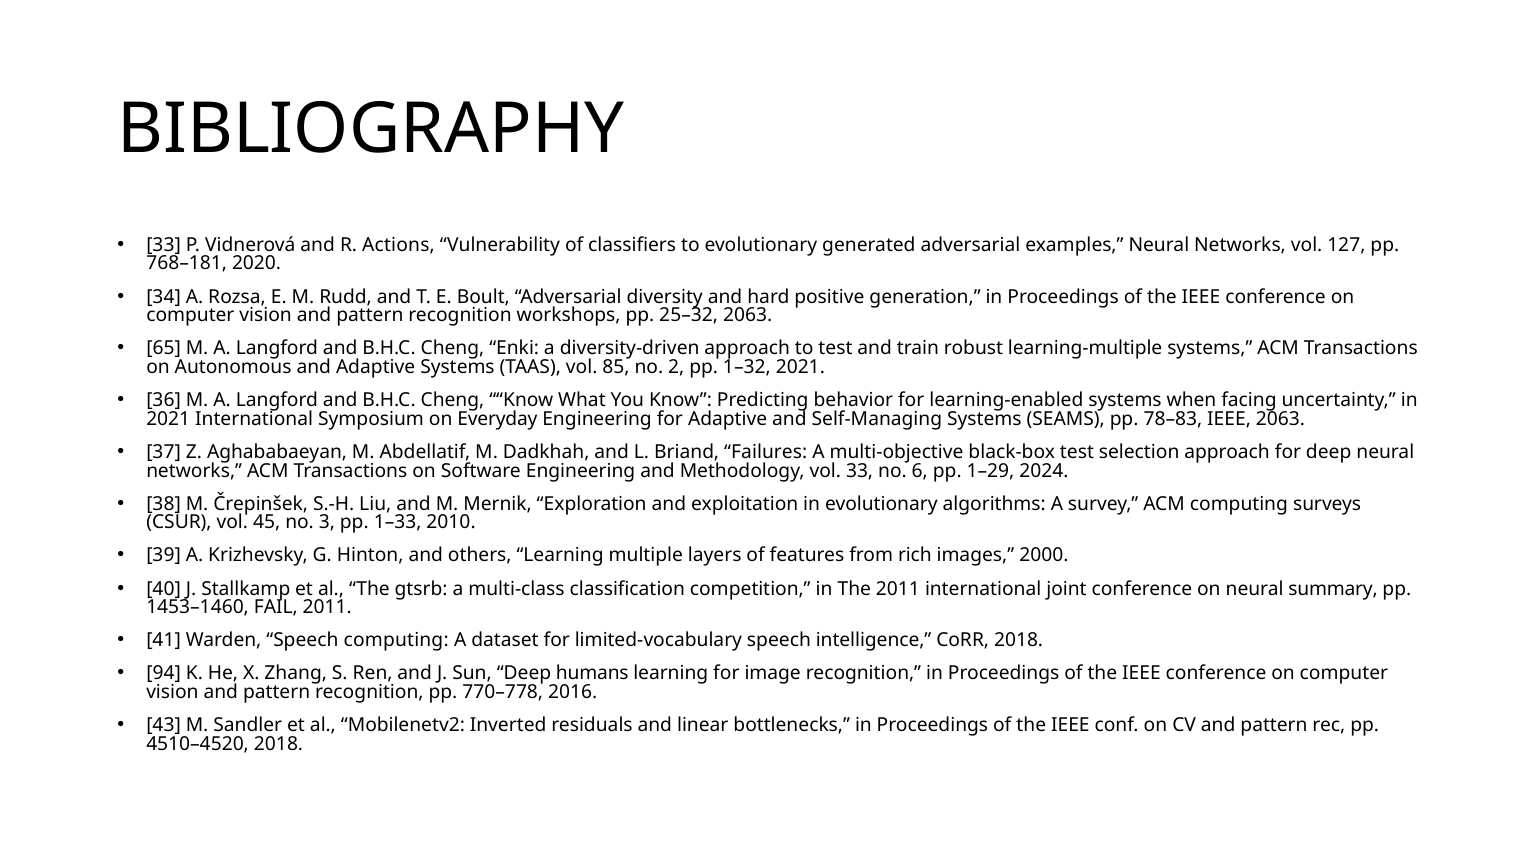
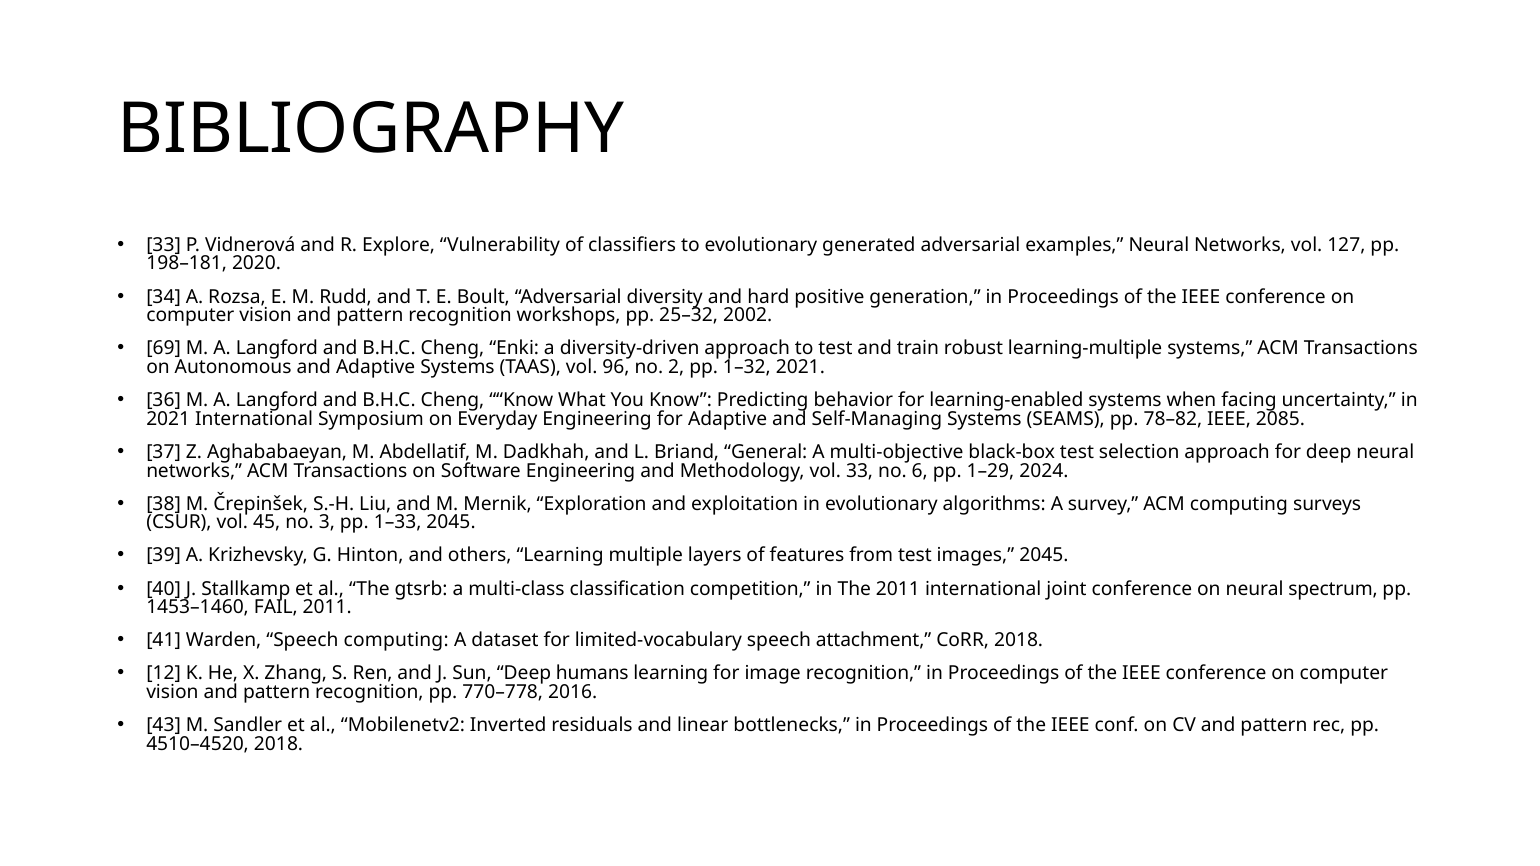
Actions: Actions -> Explore
768–181: 768–181 -> 198–181
25–32 2063: 2063 -> 2002
65: 65 -> 69
85: 85 -> 96
78–83: 78–83 -> 78–82
IEEE 2063: 2063 -> 2085
Failures: Failures -> General
1–33 2010: 2010 -> 2045
from rich: rich -> test
images 2000: 2000 -> 2045
summary: summary -> spectrum
intelligence: intelligence -> attachment
94: 94 -> 12
